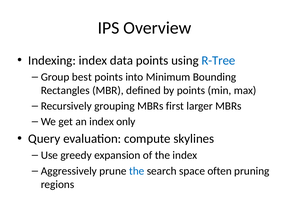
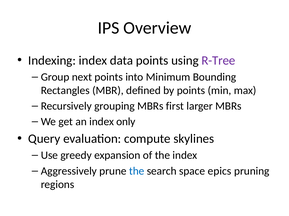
R-Tree colour: blue -> purple
best: best -> next
often: often -> epics
